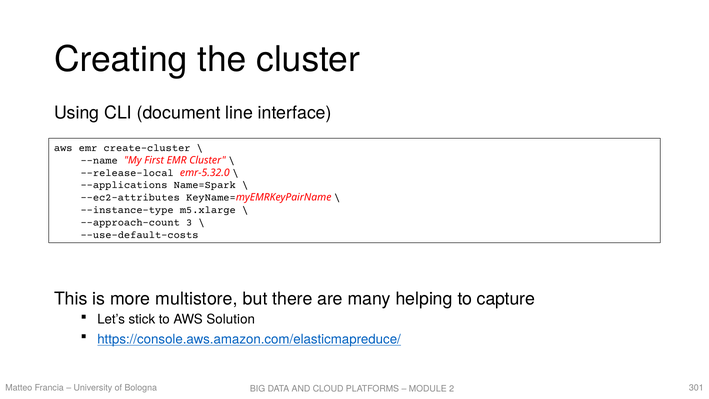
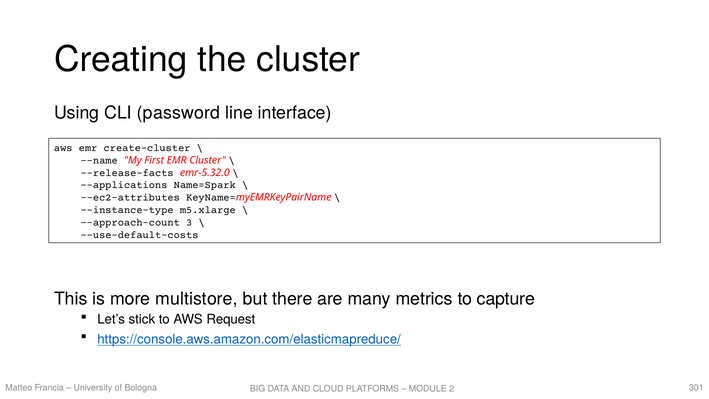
document: document -> password
--release-local: --release-local -> --release-facts
helping: helping -> metrics
Solution: Solution -> Request
